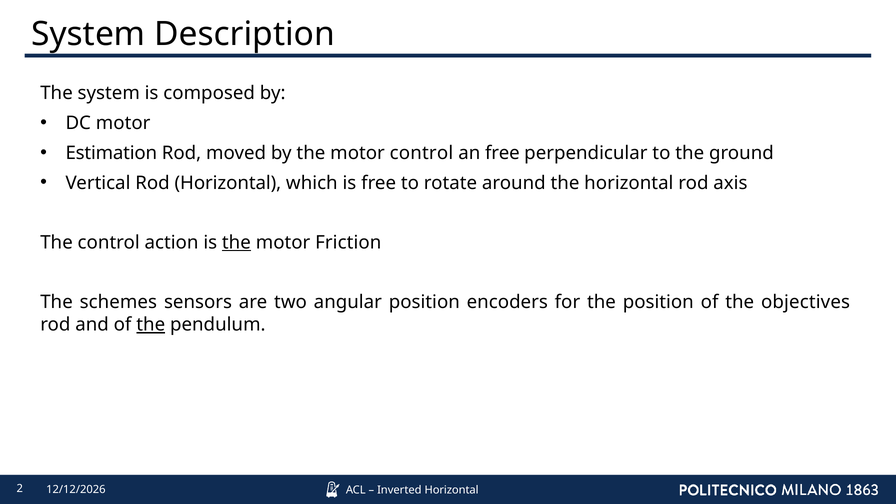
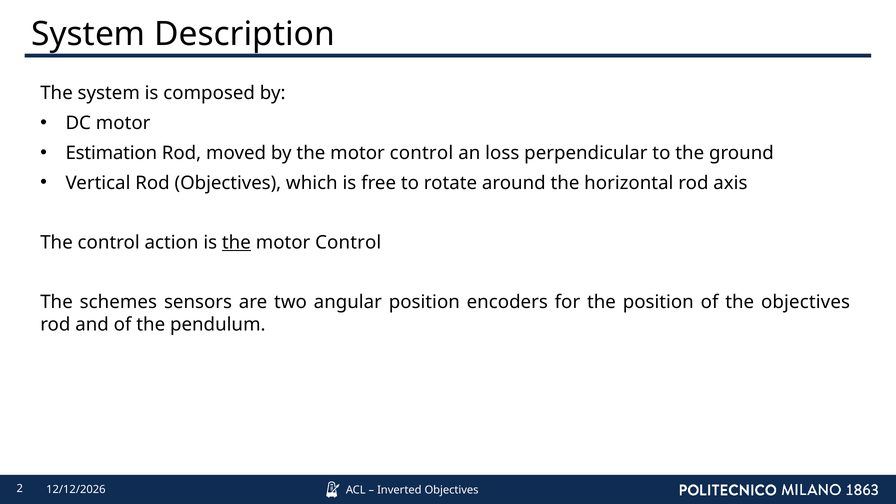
an free: free -> loss
Rod Horizontal: Horizontal -> Objectives
Friction at (348, 243): Friction -> Control
the at (151, 325) underline: present -> none
Inverted Horizontal: Horizontal -> Objectives
